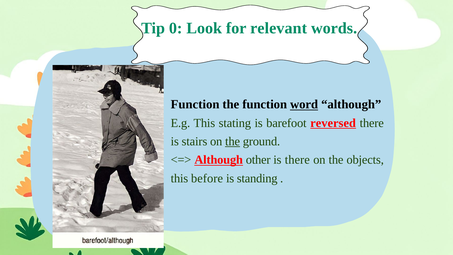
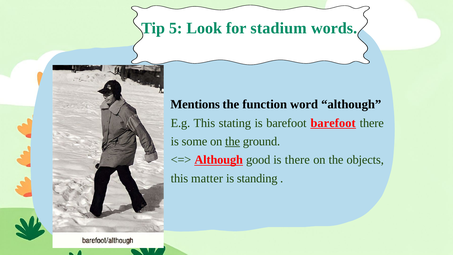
0: 0 -> 5
relevant: relevant -> stadium
Function at (195, 104): Function -> Mentions
word underline: present -> none
barefoot reversed: reversed -> barefoot
stairs: stairs -> some
other: other -> good
before: before -> matter
